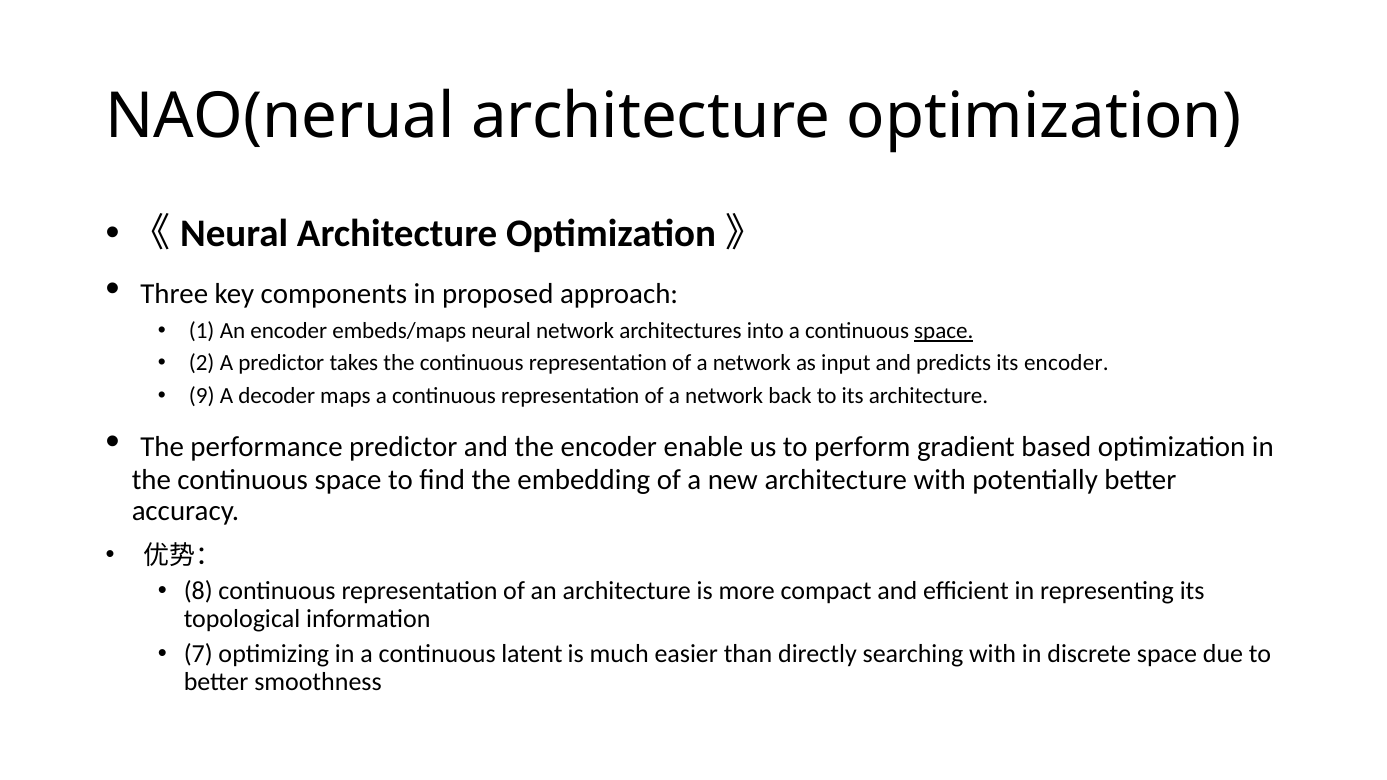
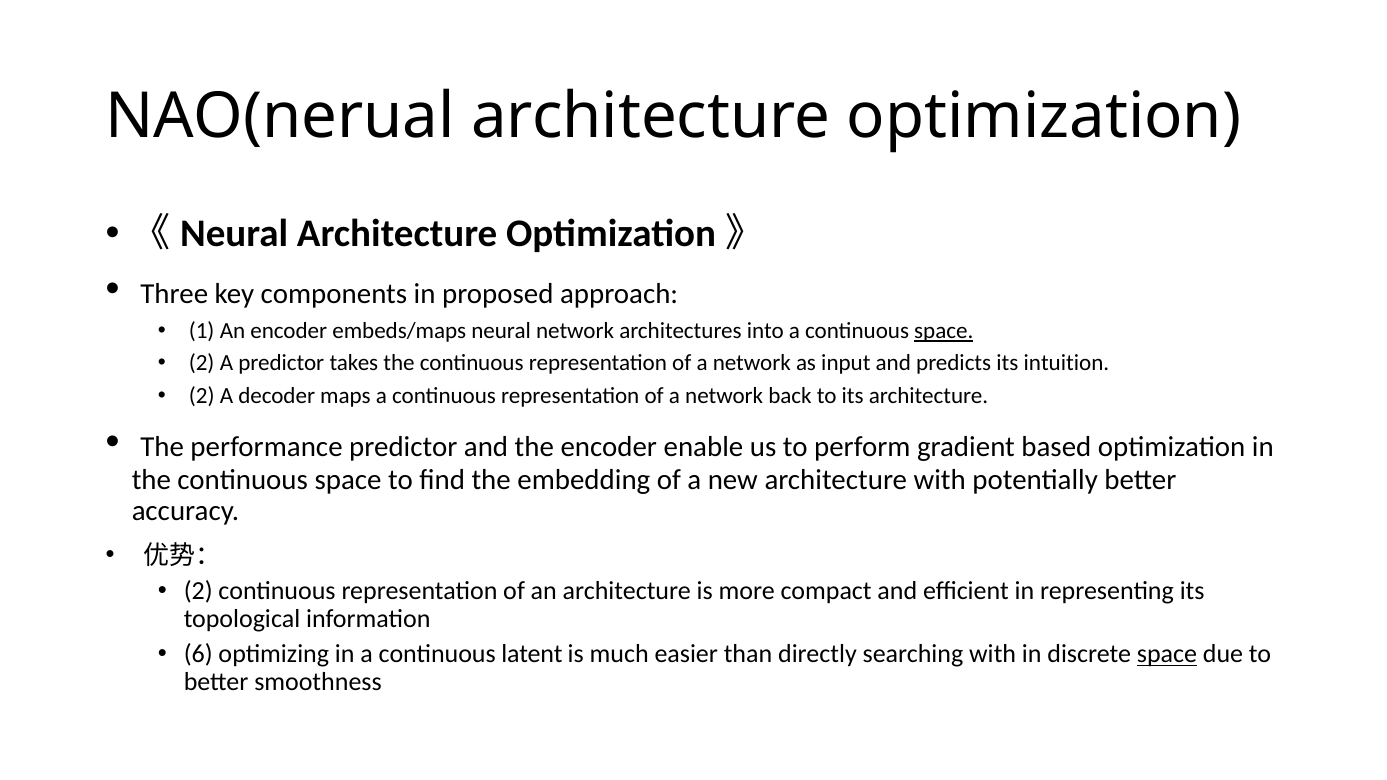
its encoder: encoder -> intuition
9 at (202, 396): 9 -> 2
8 at (198, 591): 8 -> 2
7: 7 -> 6
space at (1167, 654) underline: none -> present
